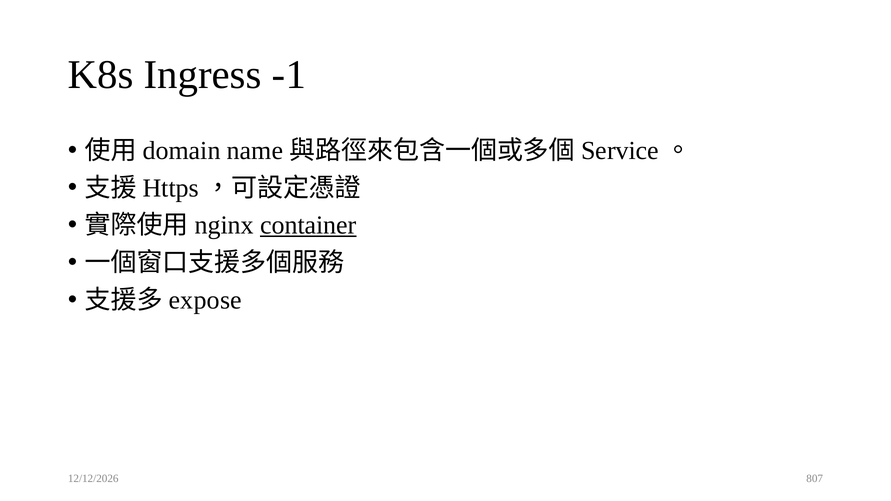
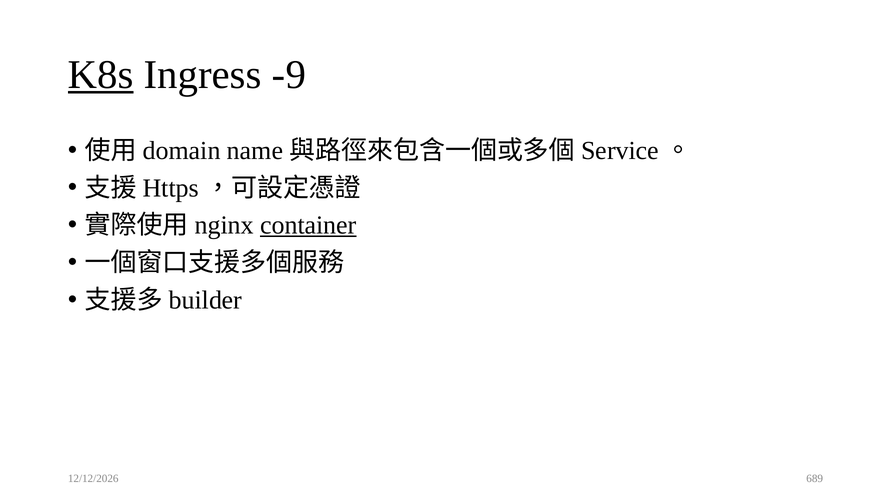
K8s underline: none -> present
-1: -1 -> -9
expose: expose -> builder
807: 807 -> 689
